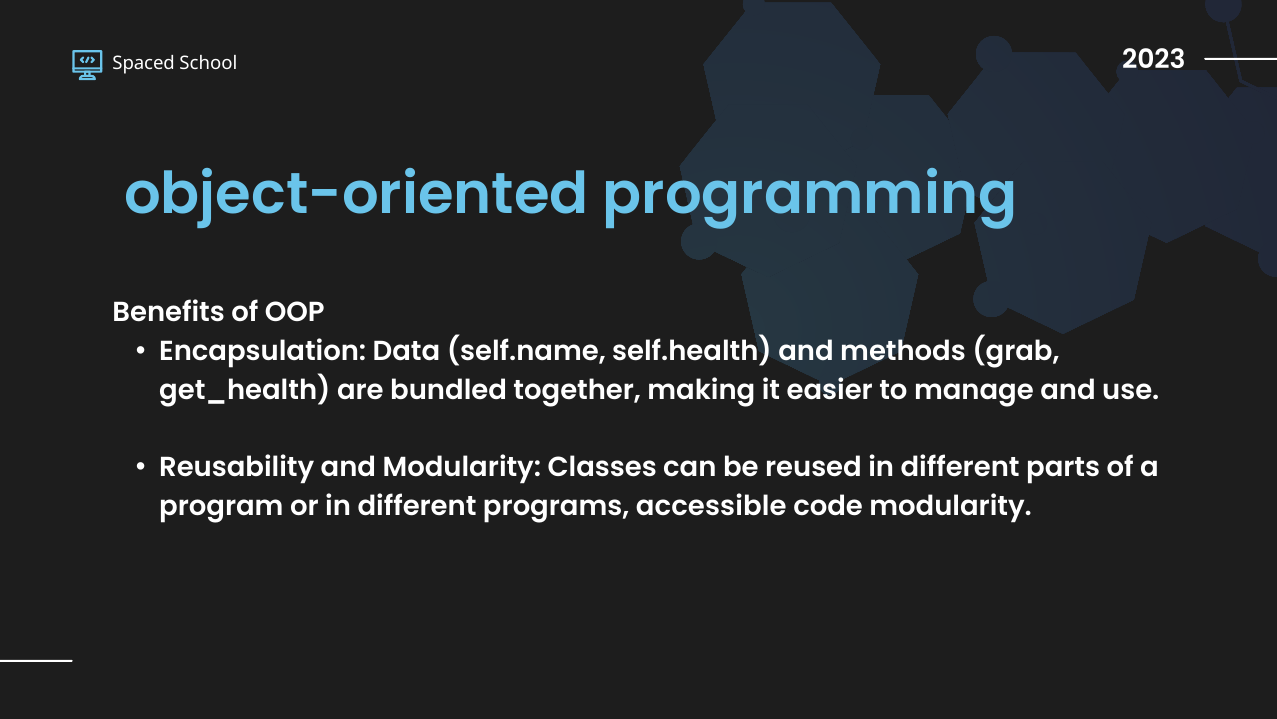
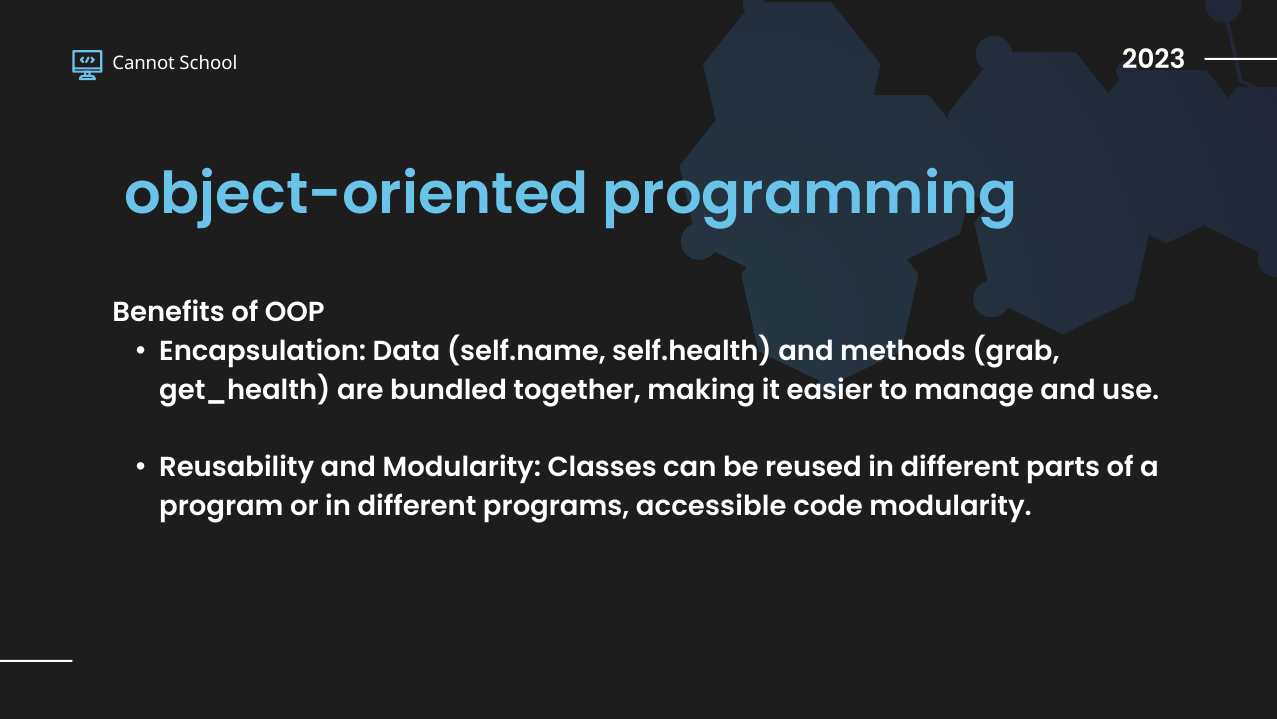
Spaced: Spaced -> Cannot
